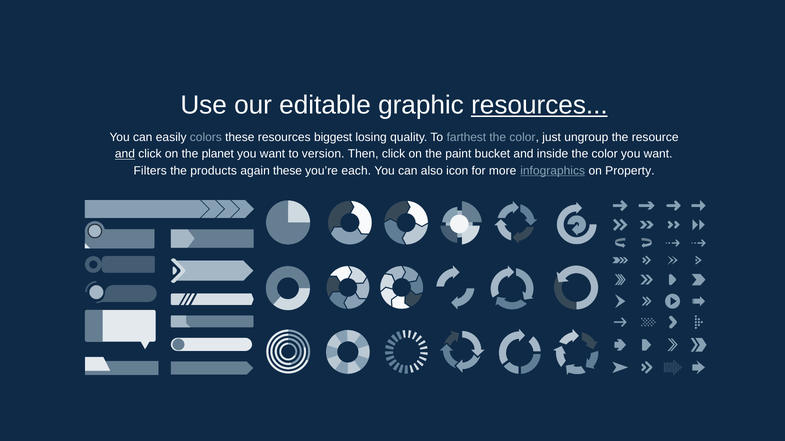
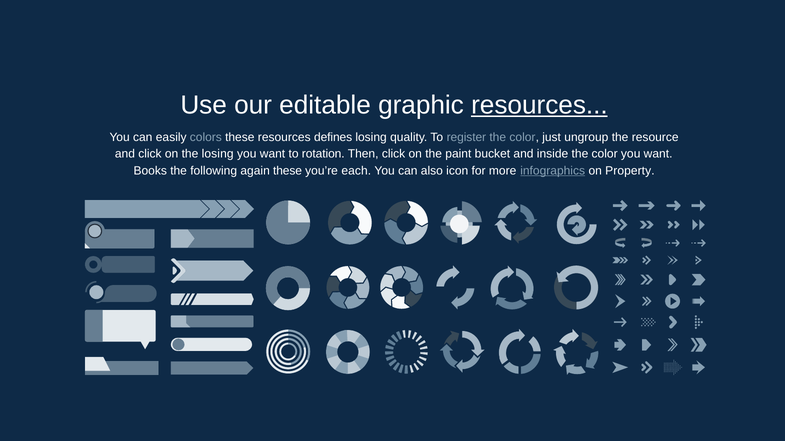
biggest: biggest -> defines
farthest: farthest -> register
and at (125, 154) underline: present -> none
the planet: planet -> losing
version: version -> rotation
Filters: Filters -> Books
products: products -> following
